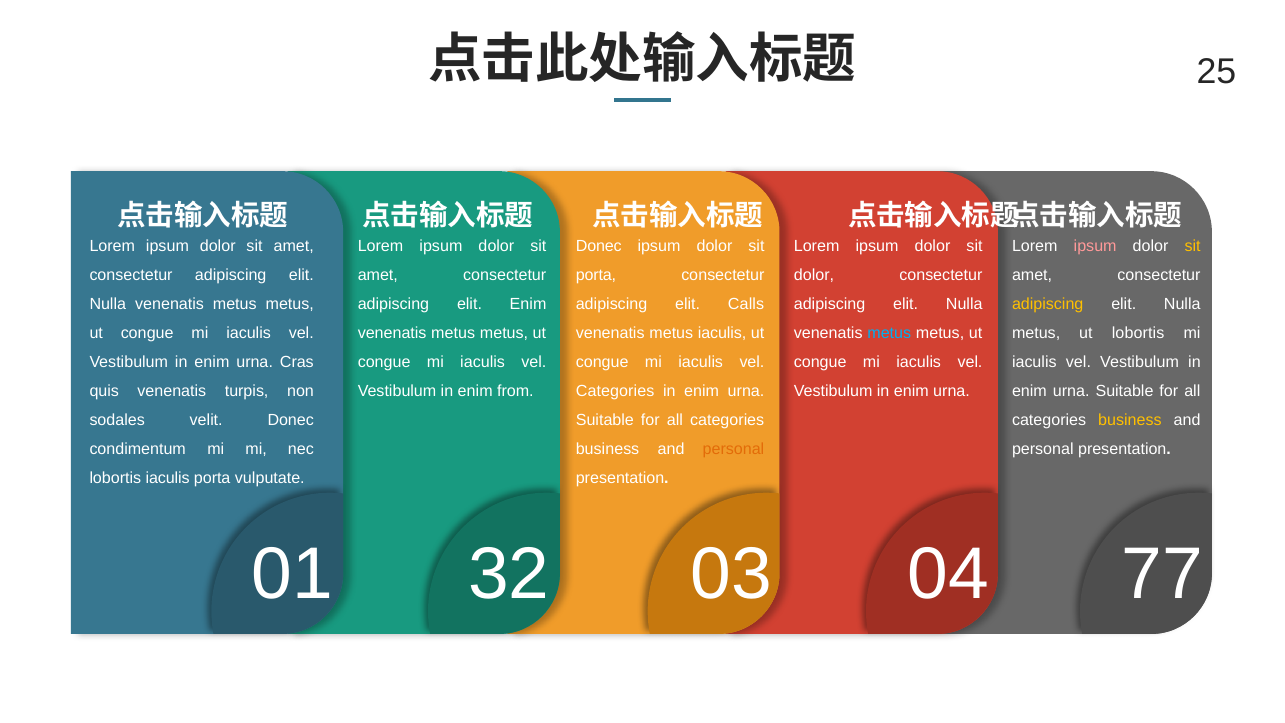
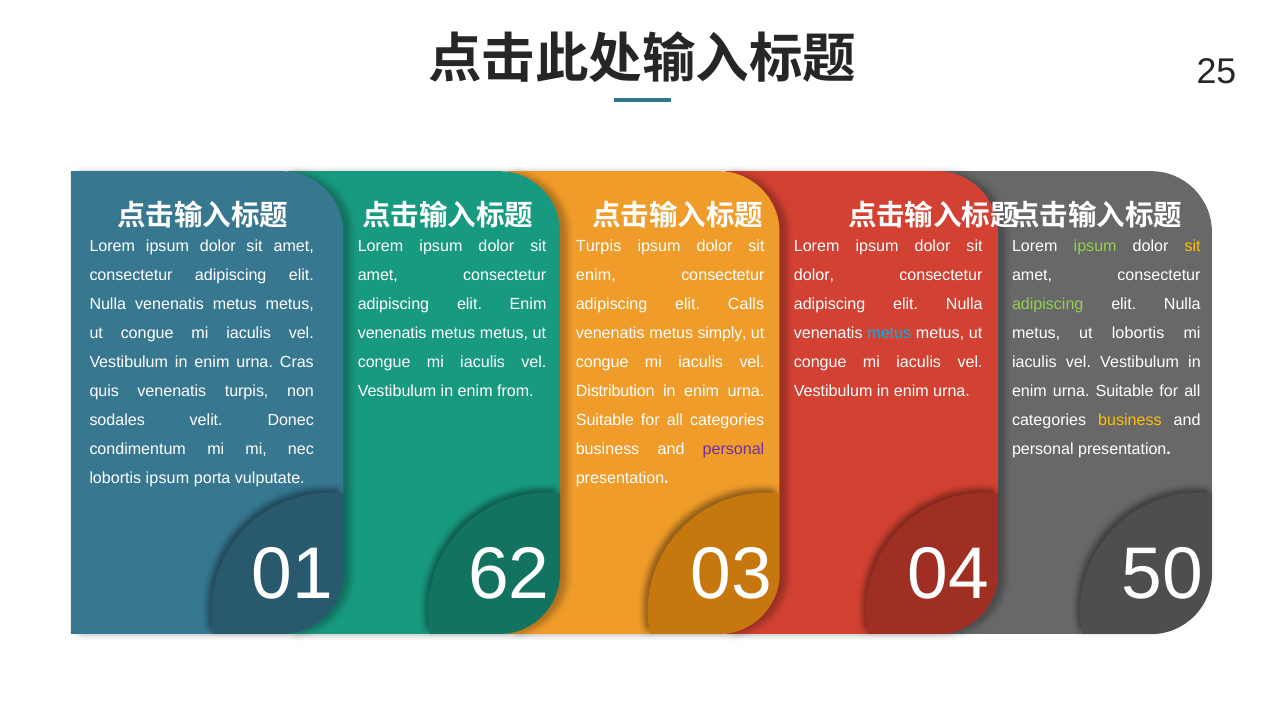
Donec at (599, 246): Donec -> Turpis
ipsum at (1095, 246) colour: pink -> light green
porta at (596, 275): porta -> enim
adipiscing at (1048, 304) colour: yellow -> light green
metus iaculis: iaculis -> simply
Categories at (615, 391): Categories -> Distribution
personal at (733, 449) colour: orange -> purple
lobortis iaculis: iaculis -> ipsum
32: 32 -> 62
77: 77 -> 50
